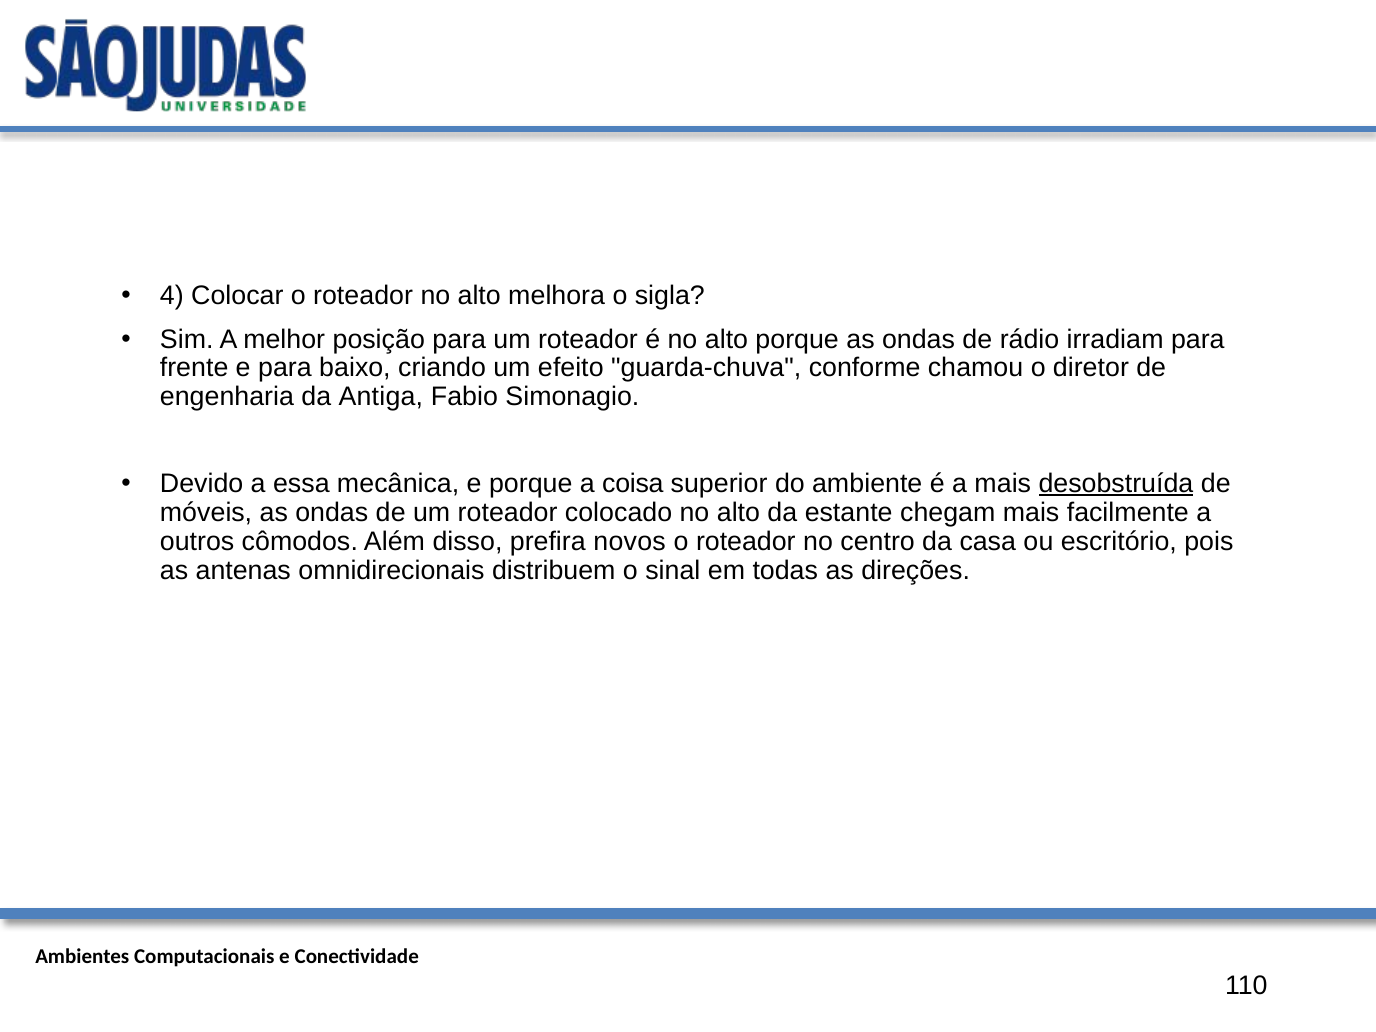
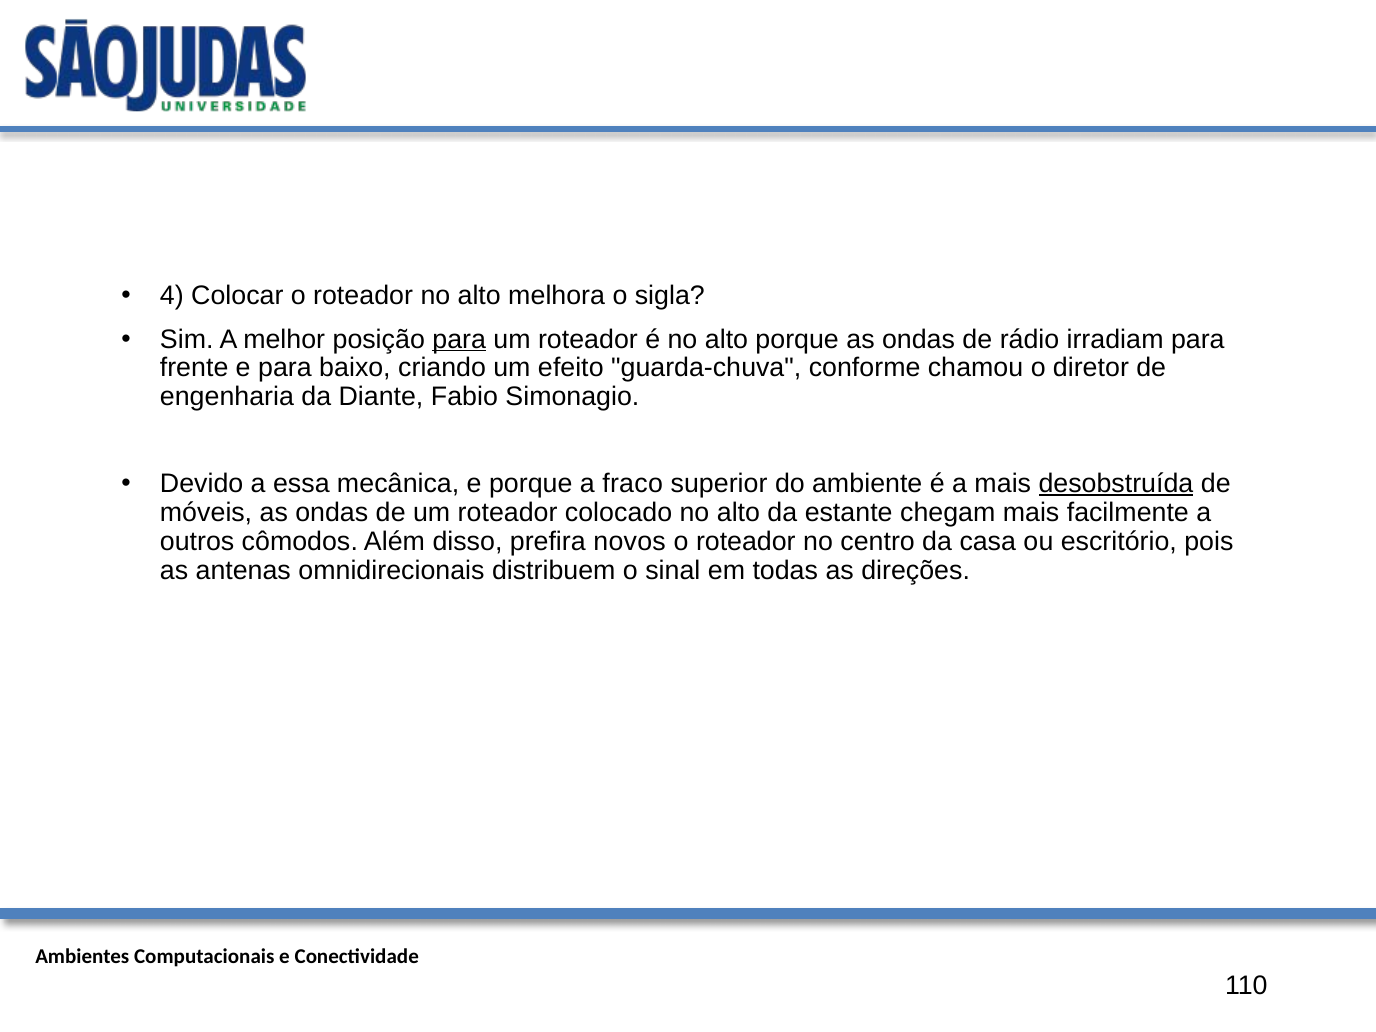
para at (459, 339) underline: none -> present
Antiga: Antiga -> Diante
coisa: coisa -> fraco
